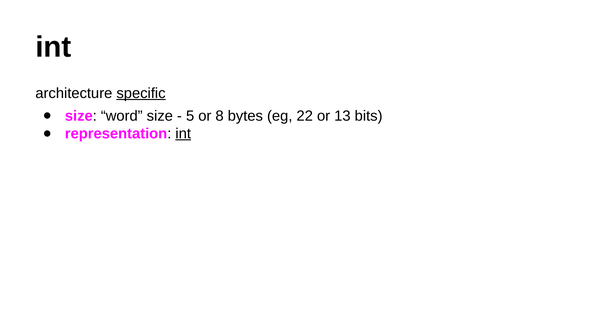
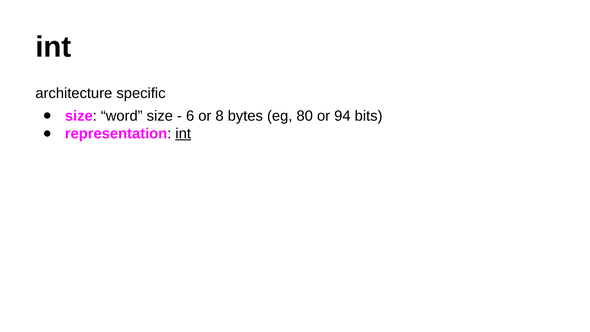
specific underline: present -> none
5: 5 -> 6
22: 22 -> 80
13: 13 -> 94
